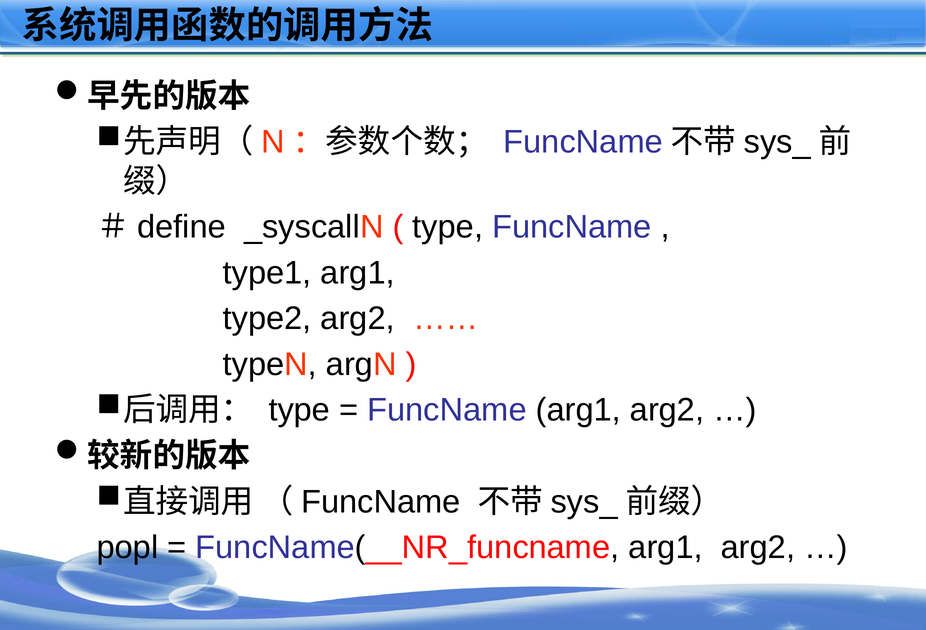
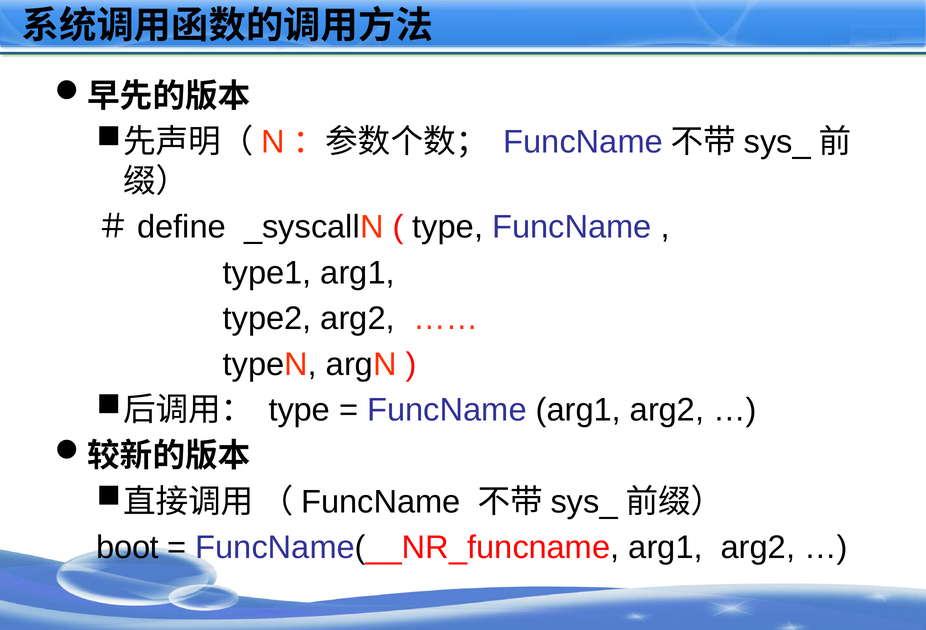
popl: popl -> boot
